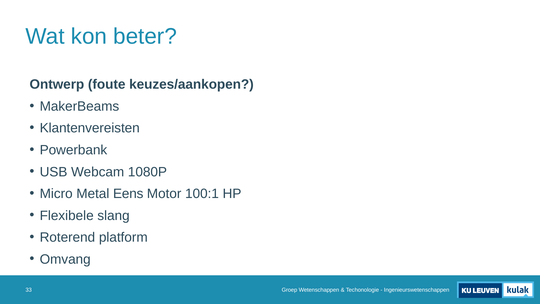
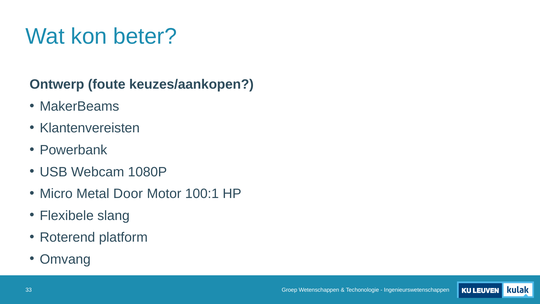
Eens: Eens -> Door
